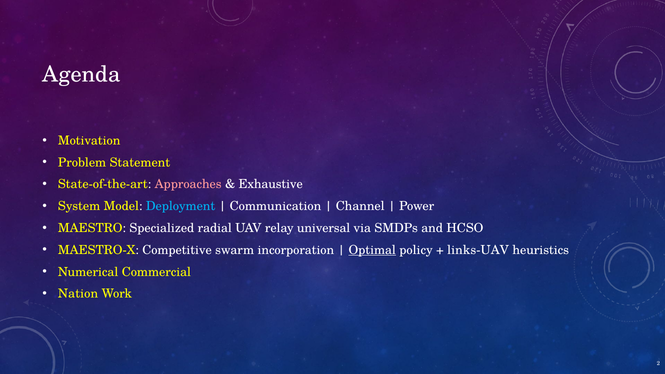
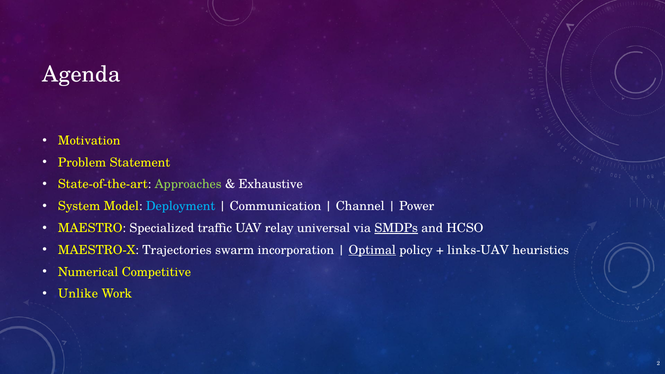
Approaches colour: pink -> light green
radial: radial -> traffic
SMDPs underline: none -> present
Competitive: Competitive -> Trajectories
Commercial: Commercial -> Competitive
Nation: Nation -> Unlike
